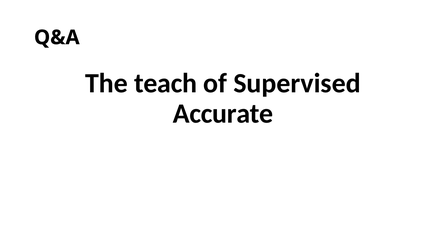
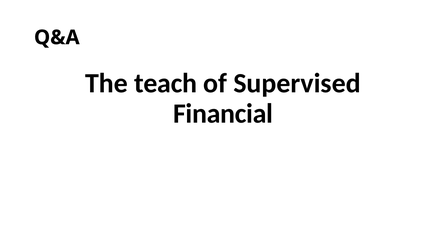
Accurate: Accurate -> Financial
